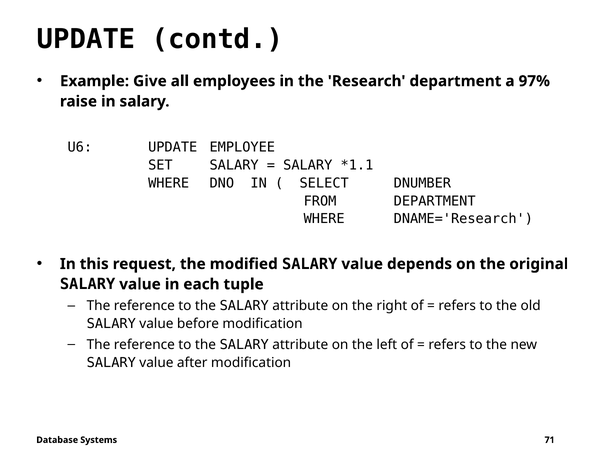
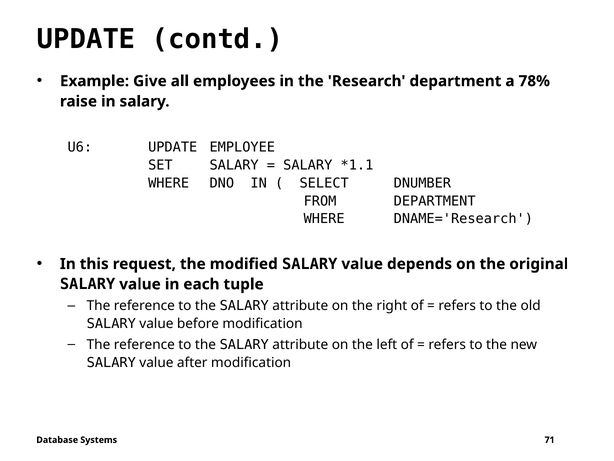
97%: 97% -> 78%
